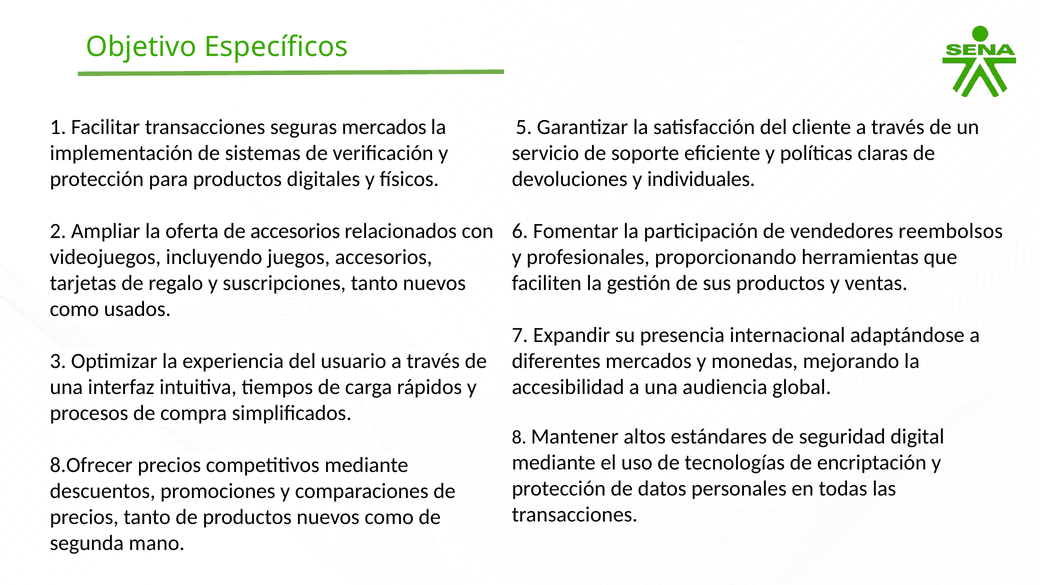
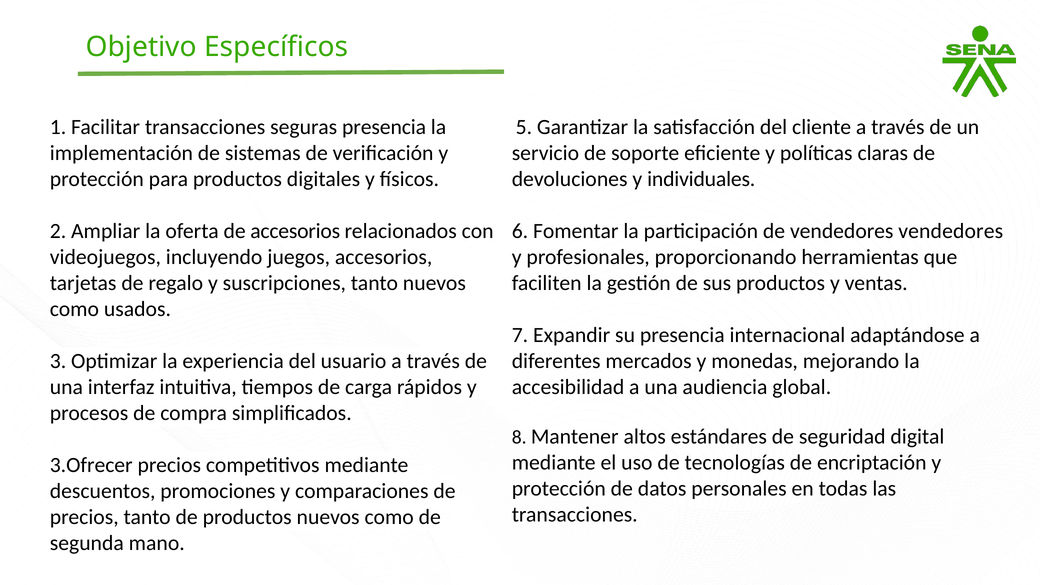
seguras mercados: mercados -> presencia
vendedores reembolsos: reembolsos -> vendedores
8.Ofrecer: 8.Ofrecer -> 3.Ofrecer
